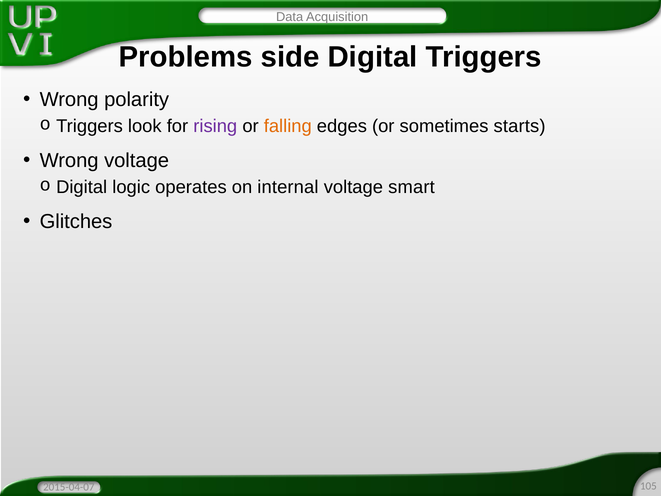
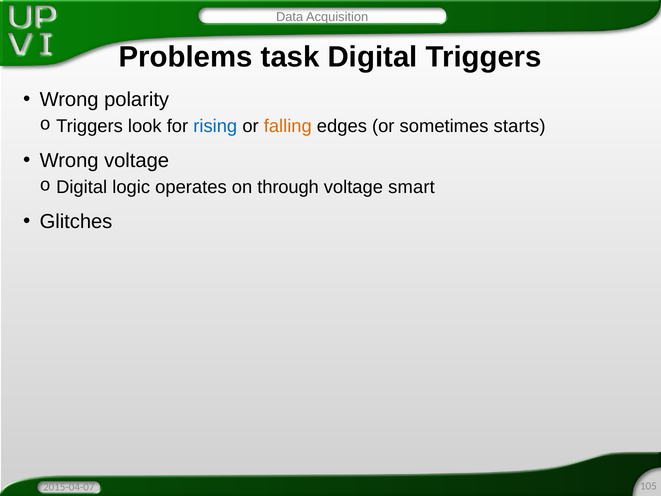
side: side -> task
rising colour: purple -> blue
internal: internal -> through
